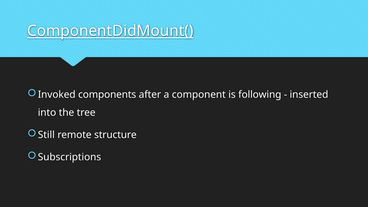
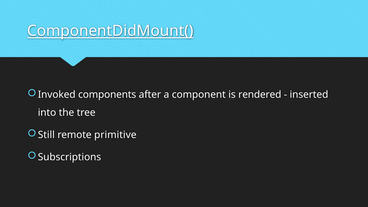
following: following -> rendered
structure: structure -> primitive
